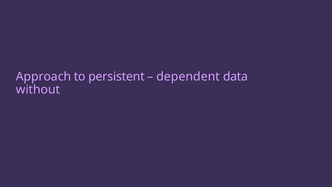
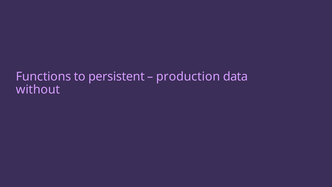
Approach: Approach -> Functions
dependent: dependent -> production
